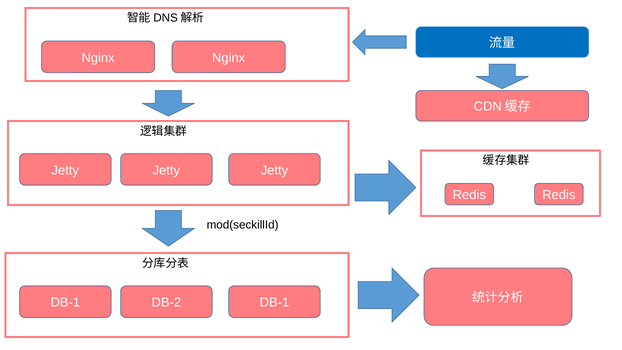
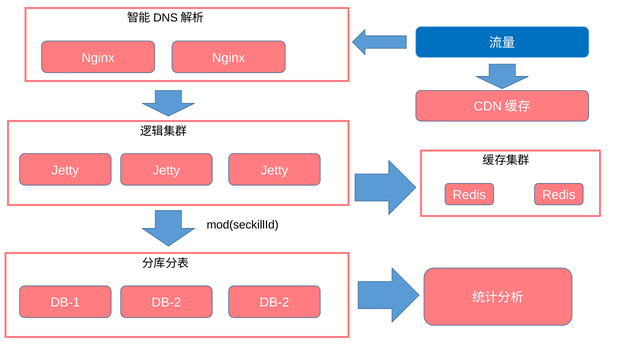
DB-2 DB-1: DB-1 -> DB-2
